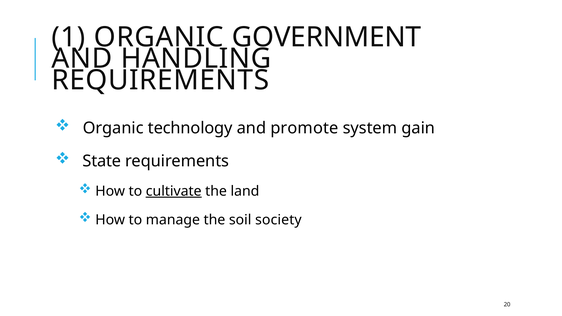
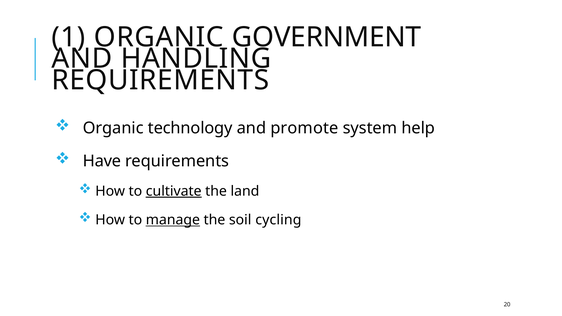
gain: gain -> help
State: State -> Have
manage underline: none -> present
society: society -> cycling
